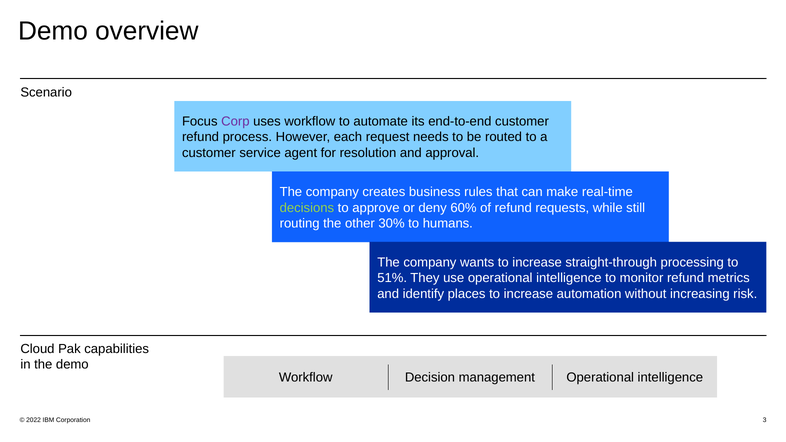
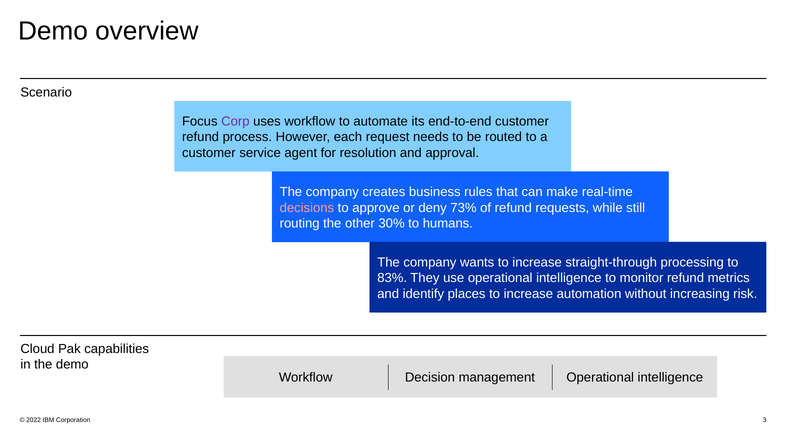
decisions colour: light green -> pink
60%: 60% -> 73%
51%: 51% -> 83%
